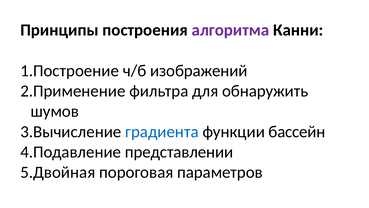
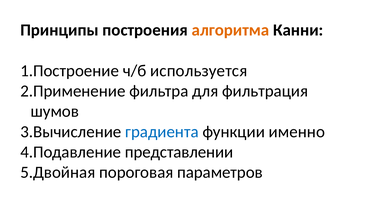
алгоритма colour: purple -> orange
изображений: изображений -> используется
обнаружить: обнаружить -> фильтрация
бассейн: бассейн -> именно
